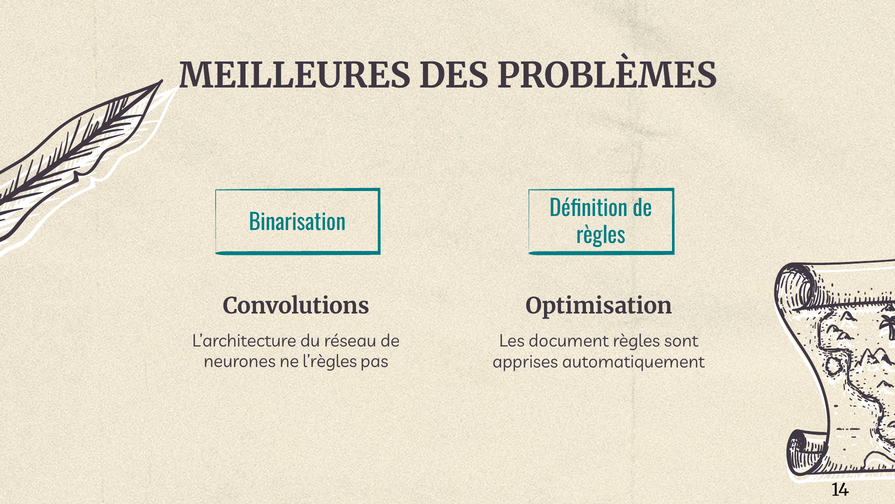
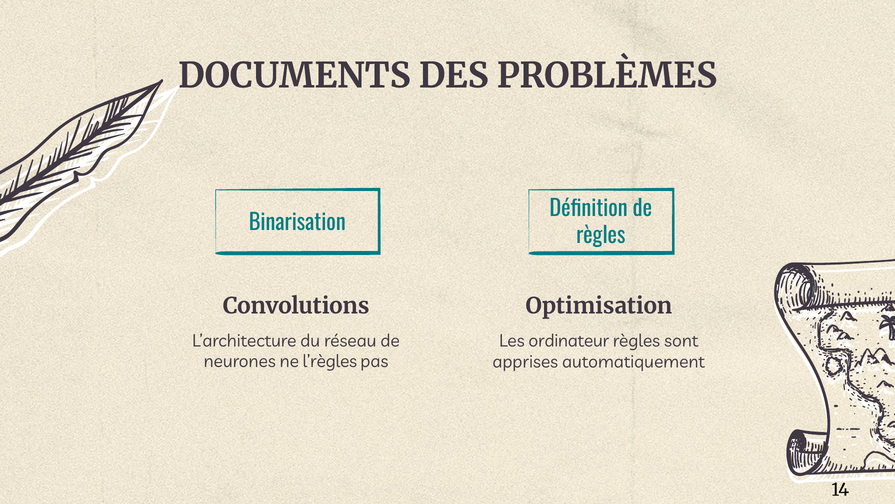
MEILLEURES: MEILLEURES -> DOCUMENTS
document: document -> ordinateur
